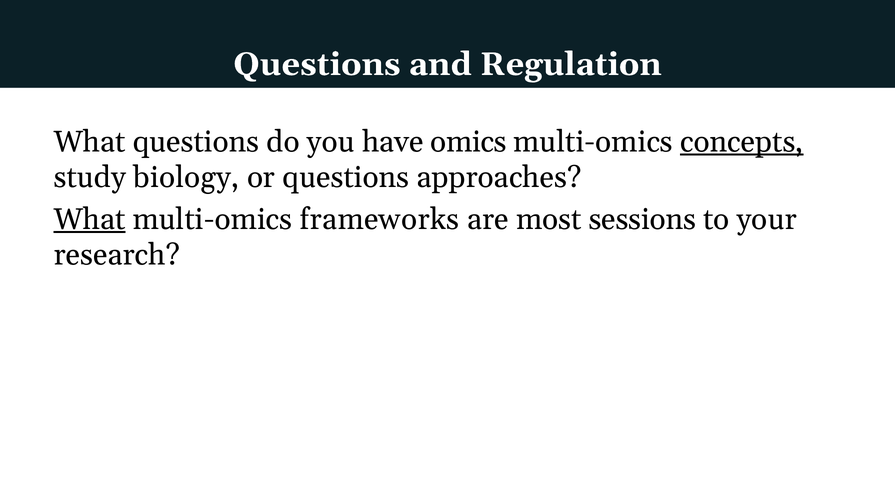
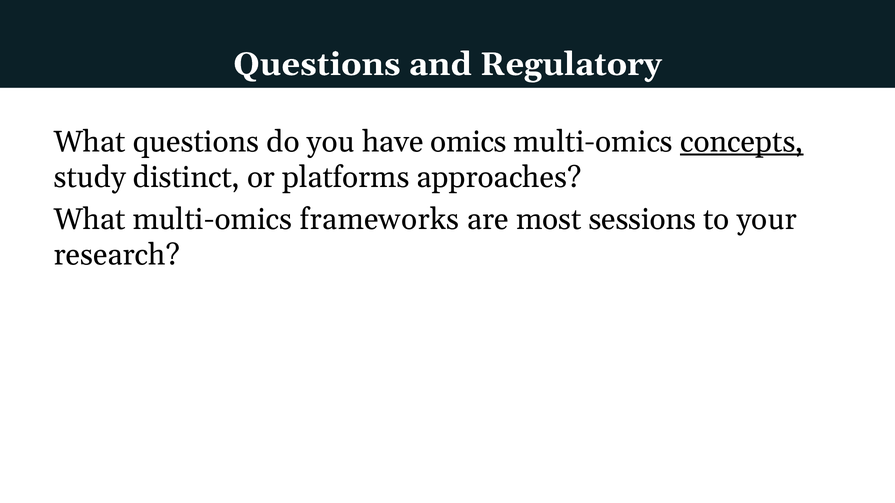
Regulation: Regulation -> Regulatory
biology: biology -> distinct
or questions: questions -> platforms
What at (90, 220) underline: present -> none
